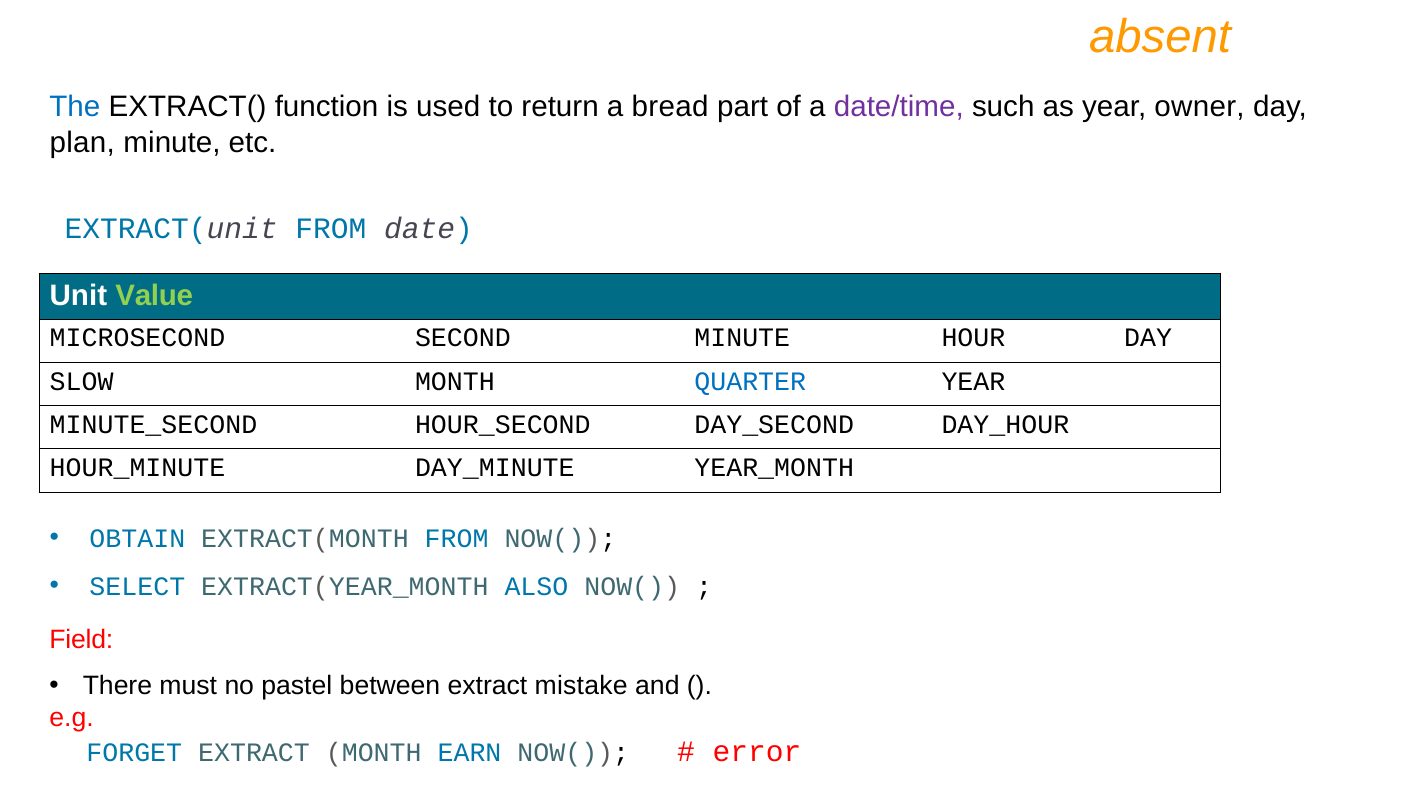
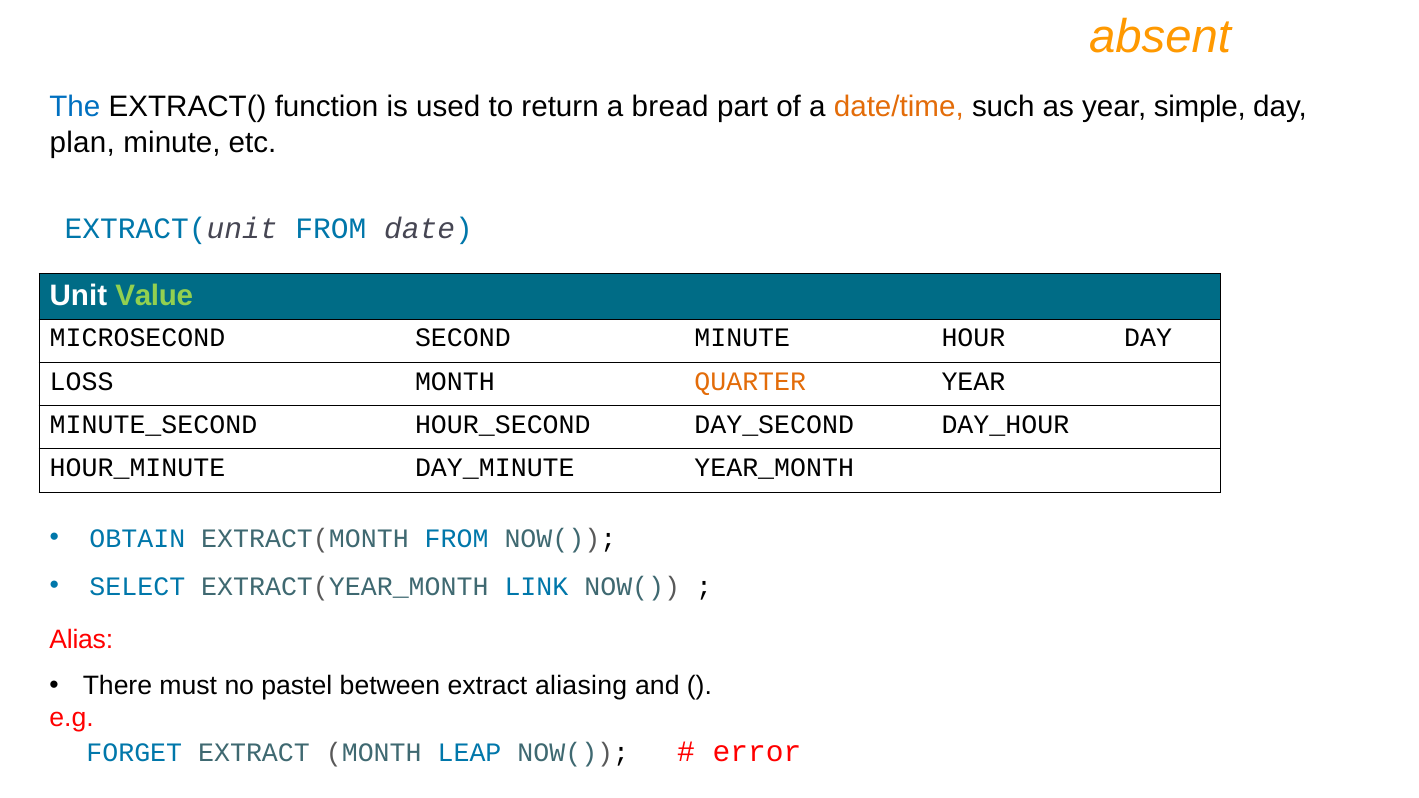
date/time colour: purple -> orange
owner: owner -> simple
SLOW: SLOW -> LOSS
QUARTER colour: blue -> orange
ALSO: ALSO -> LINK
Field: Field -> Alias
mistake: mistake -> aliasing
EARN: EARN -> LEAP
